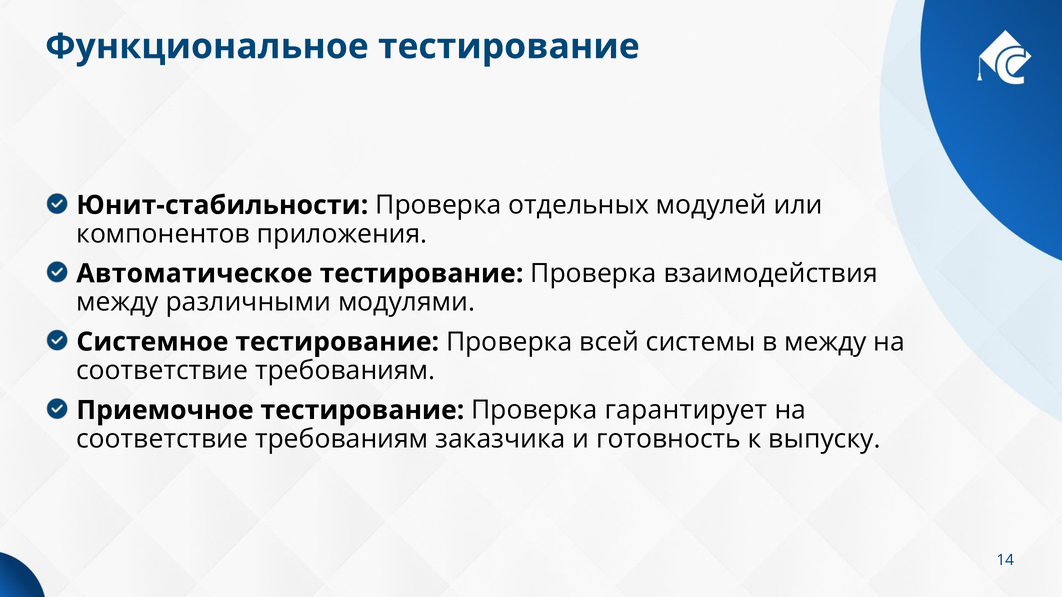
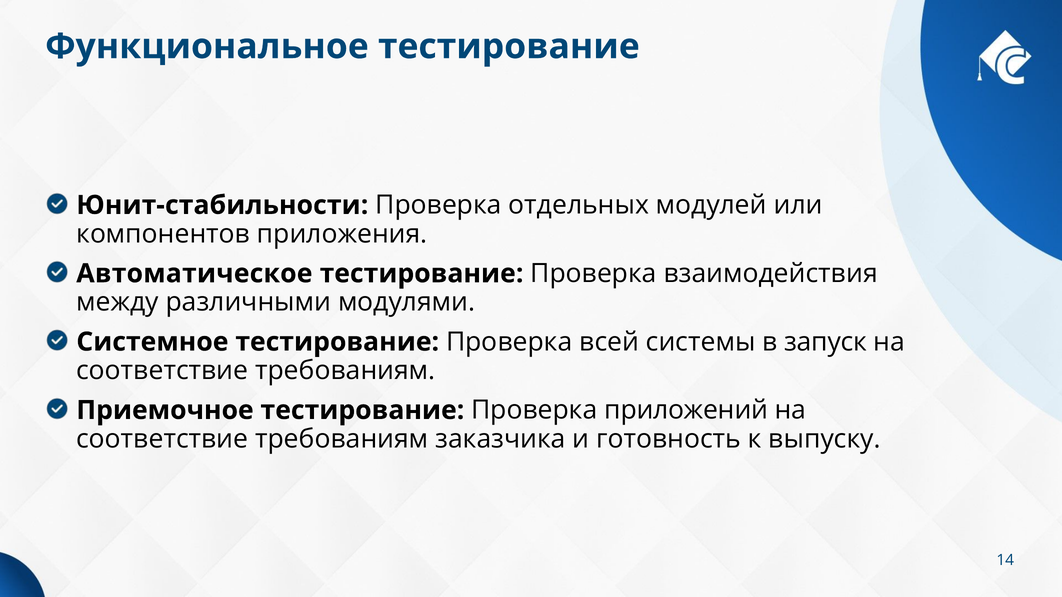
в между: между -> запуск
гарантирует: гарантирует -> приложений
